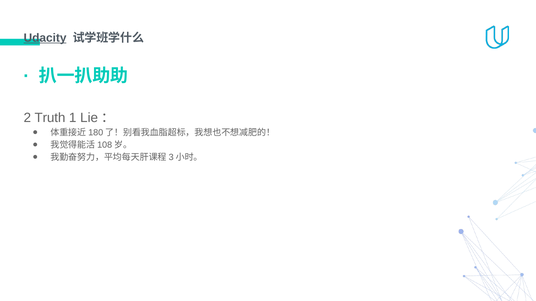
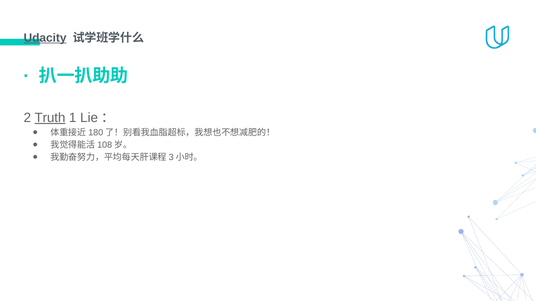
Truth underline: none -> present
